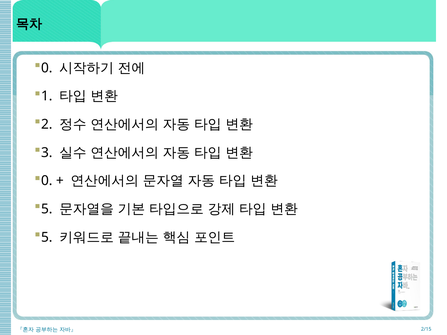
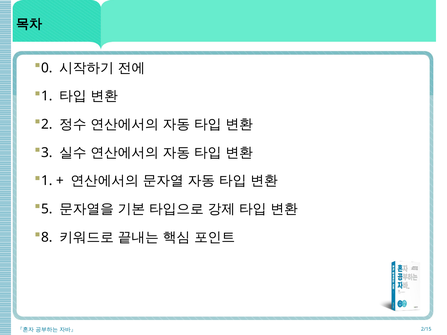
0 at (47, 181): 0 -> 1
5 at (47, 237): 5 -> 8
